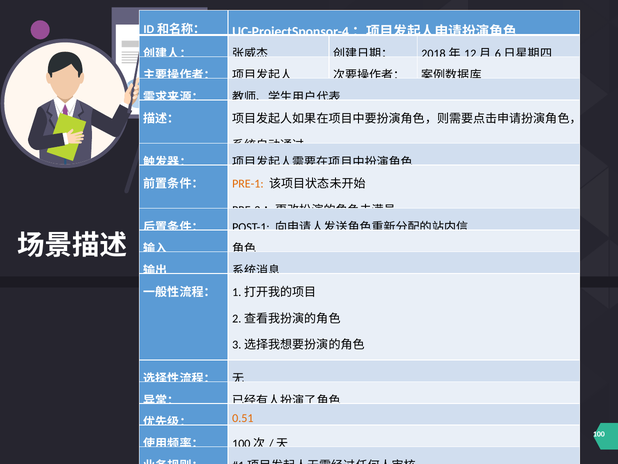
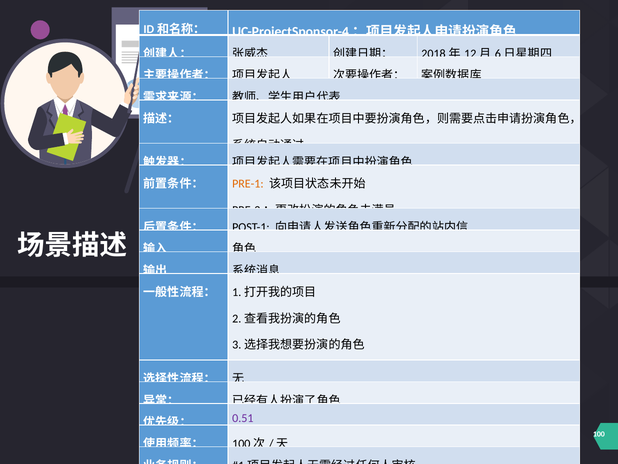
0.51 colour: orange -> purple
